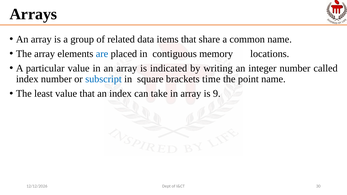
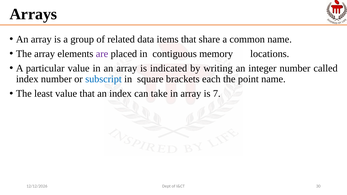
are colour: blue -> purple
time: time -> each
9: 9 -> 7
